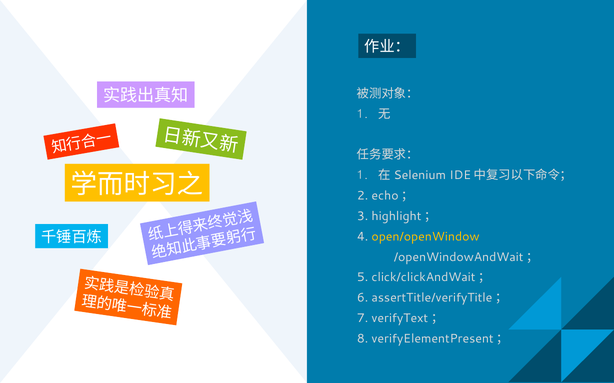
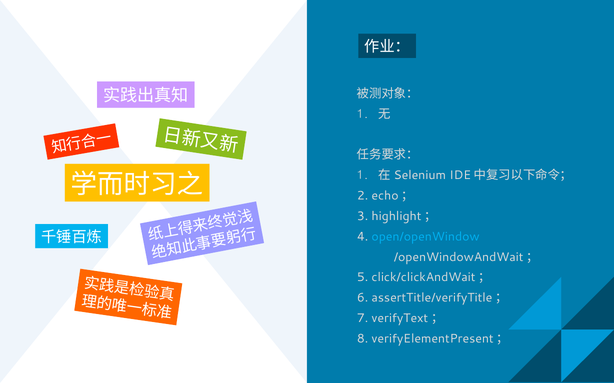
open/openWindow colour: yellow -> light blue
